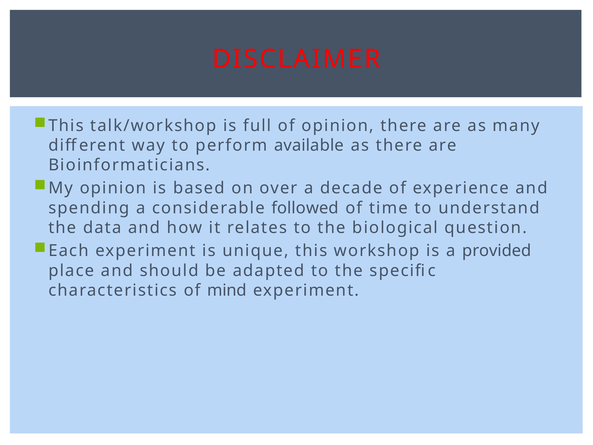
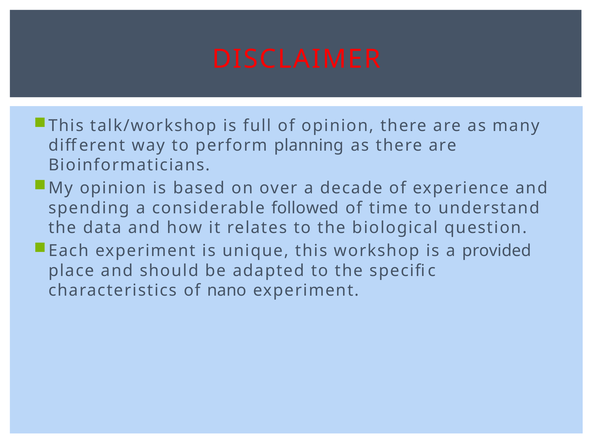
available: available -> planning
mind: mind -> nano
